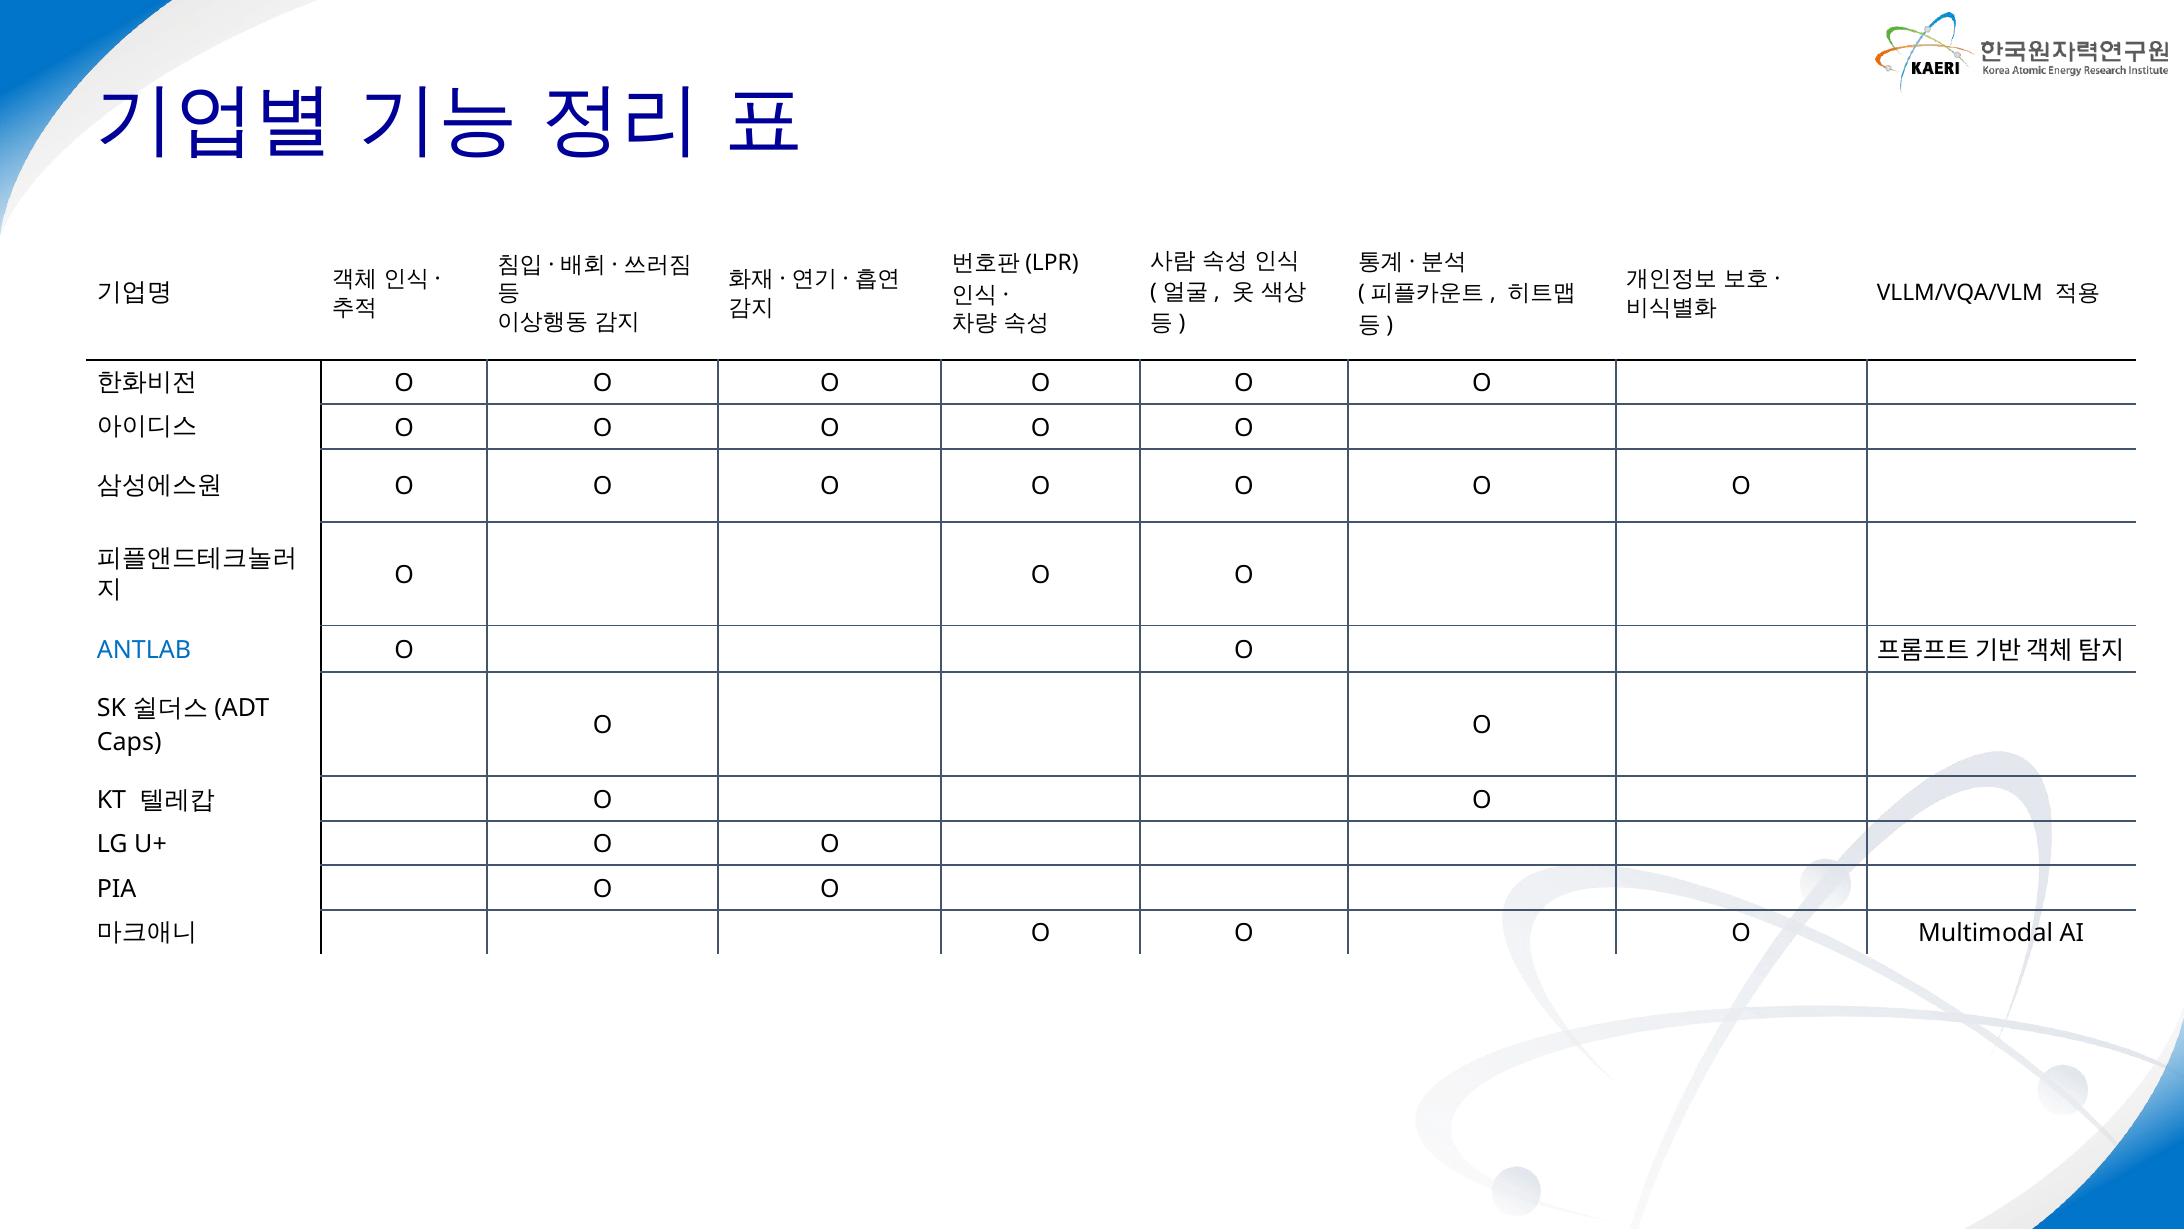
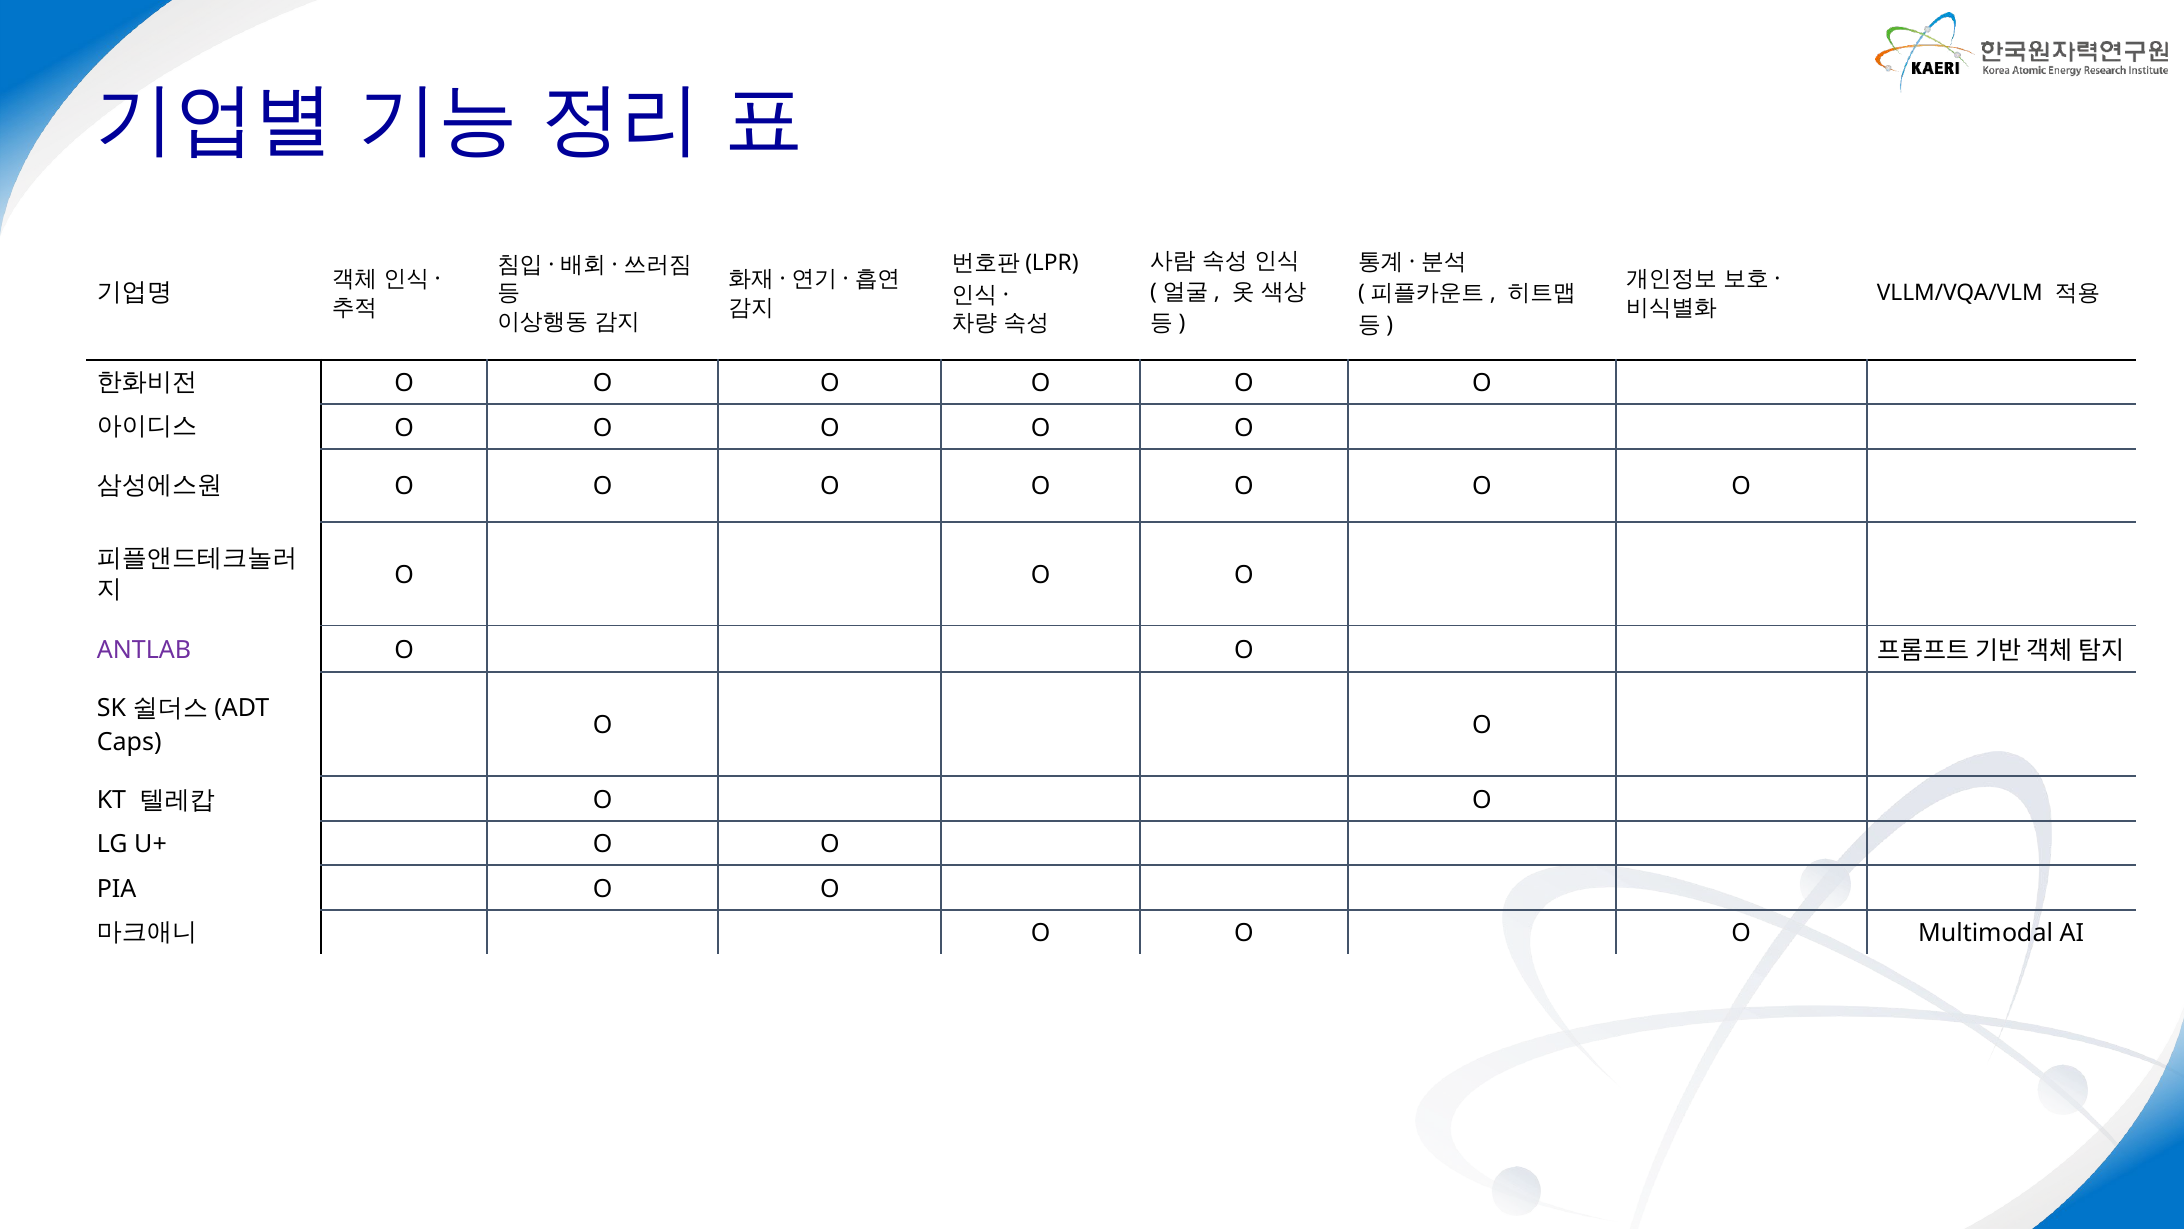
ANTLAB colour: blue -> purple
